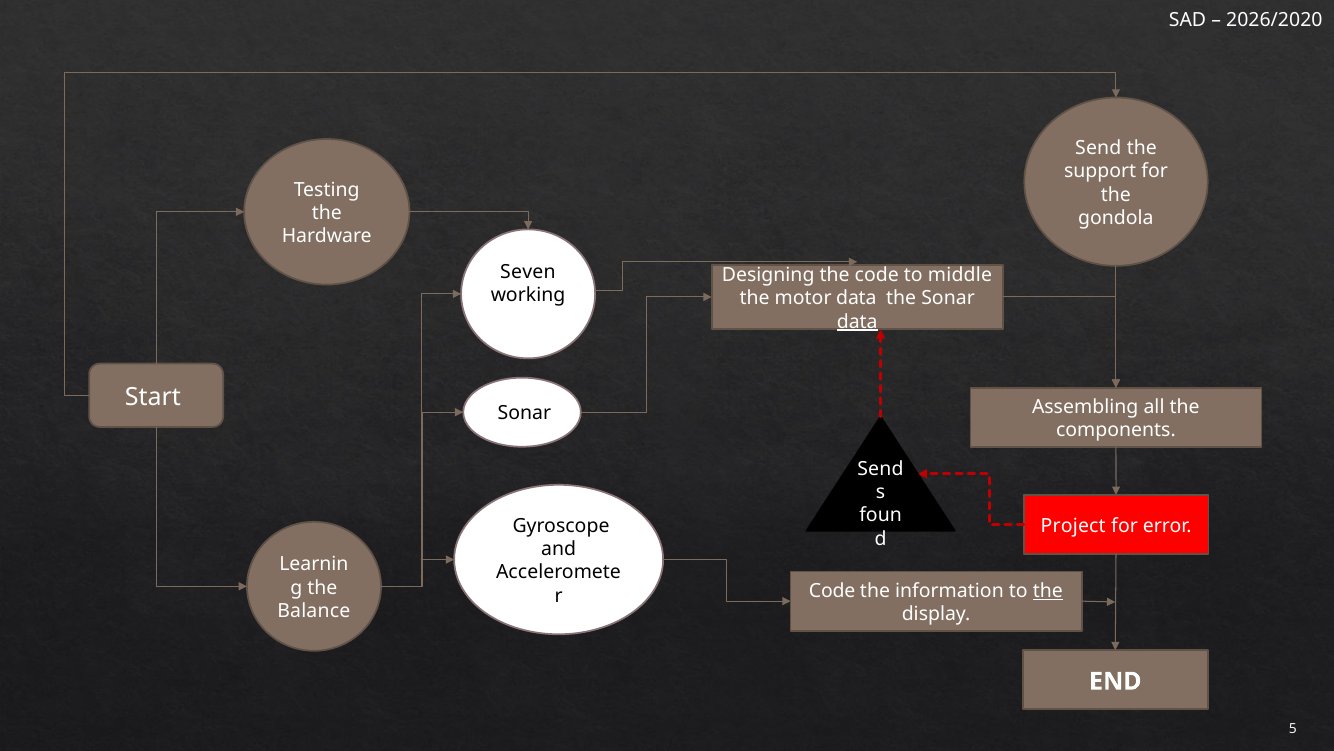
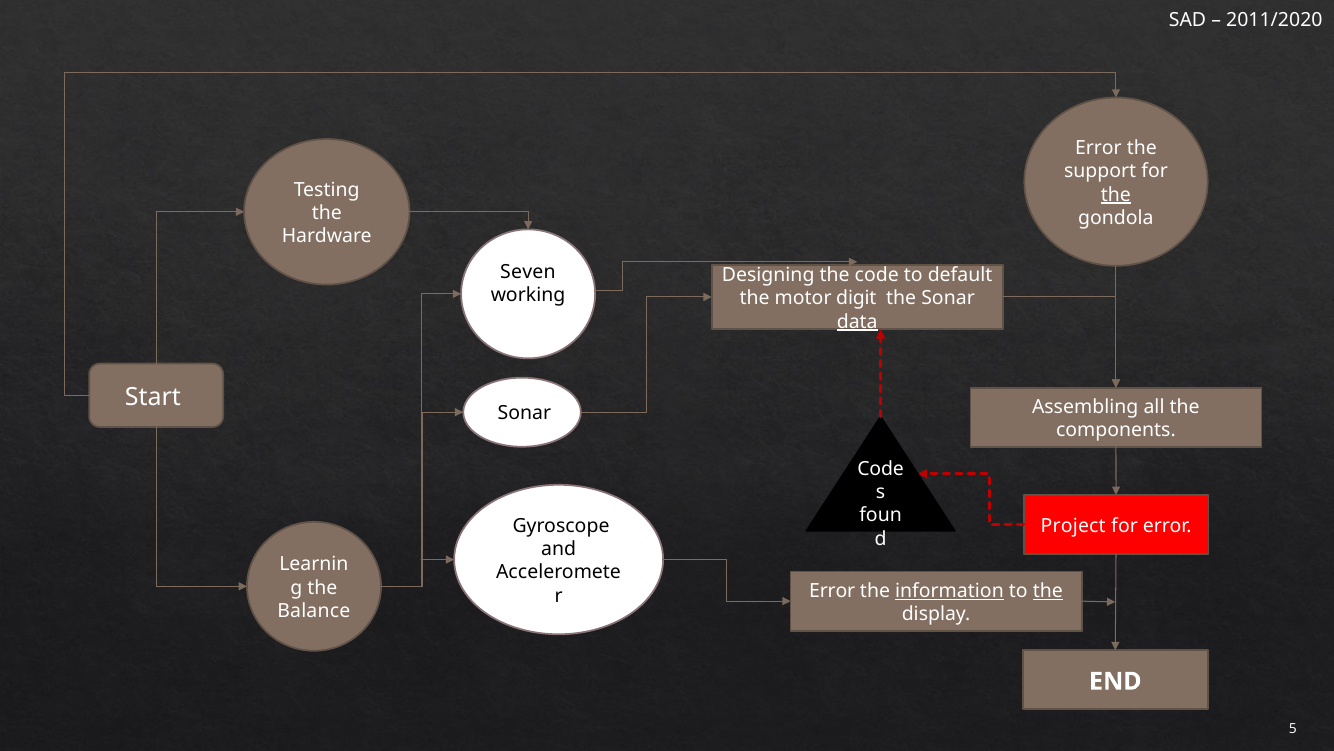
2026/2020: 2026/2020 -> 2011/2020
Send at (1098, 148): Send -> Error
the at (1116, 195) underline: none -> present
middle: middle -> default
motor data: data -> digit
Send at (880, 468): Send -> Code
Code at (832, 590): Code -> Error
information underline: none -> present
